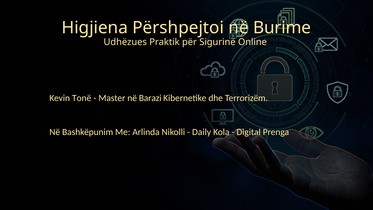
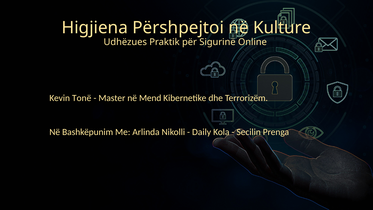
Burime: Burime -> Kulture
Barazi: Barazi -> Mend
Digital: Digital -> Secilin
